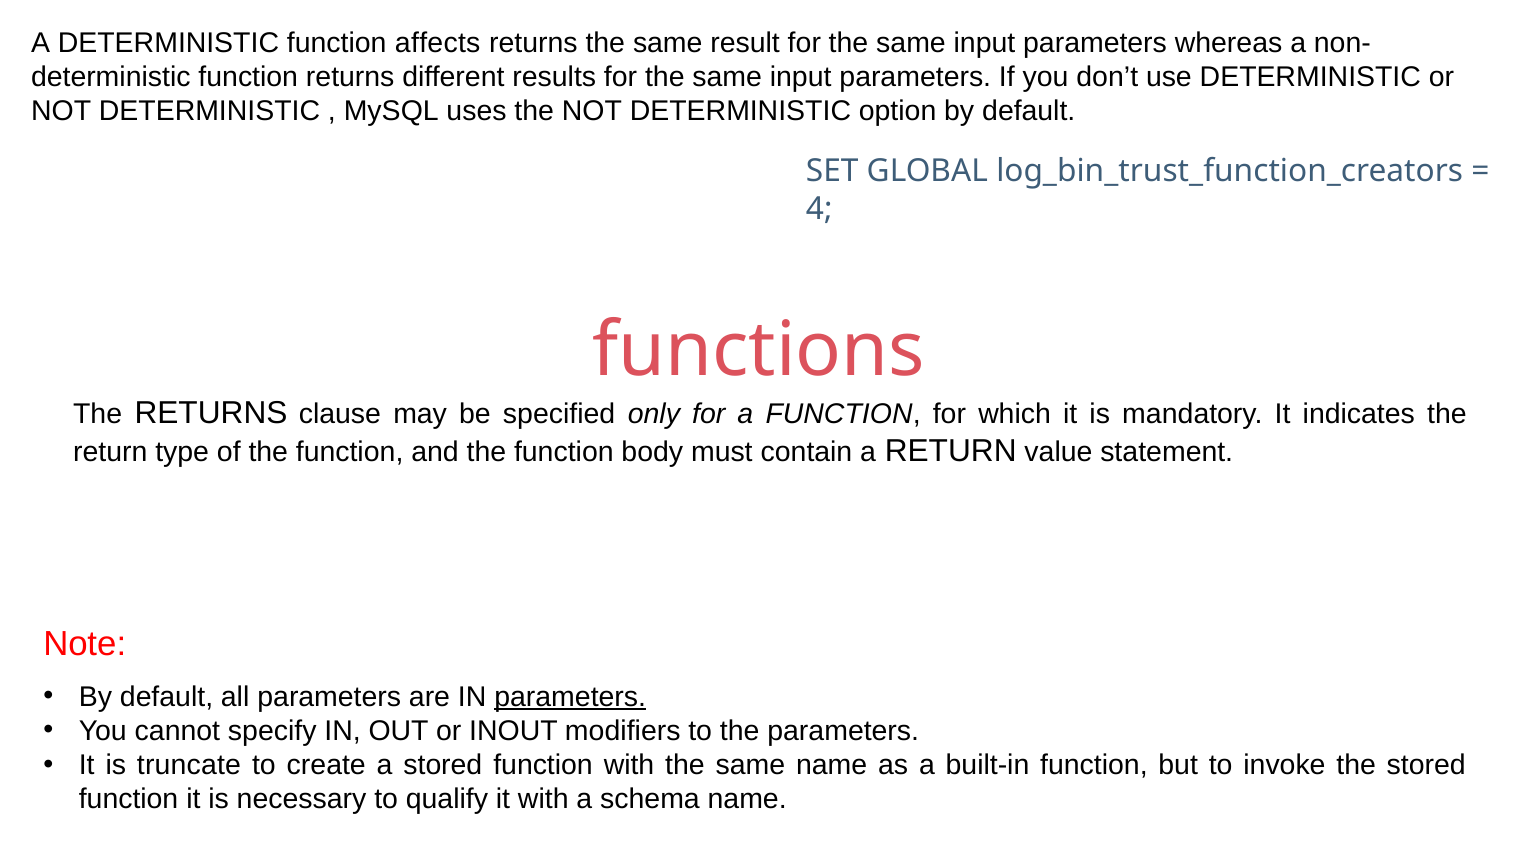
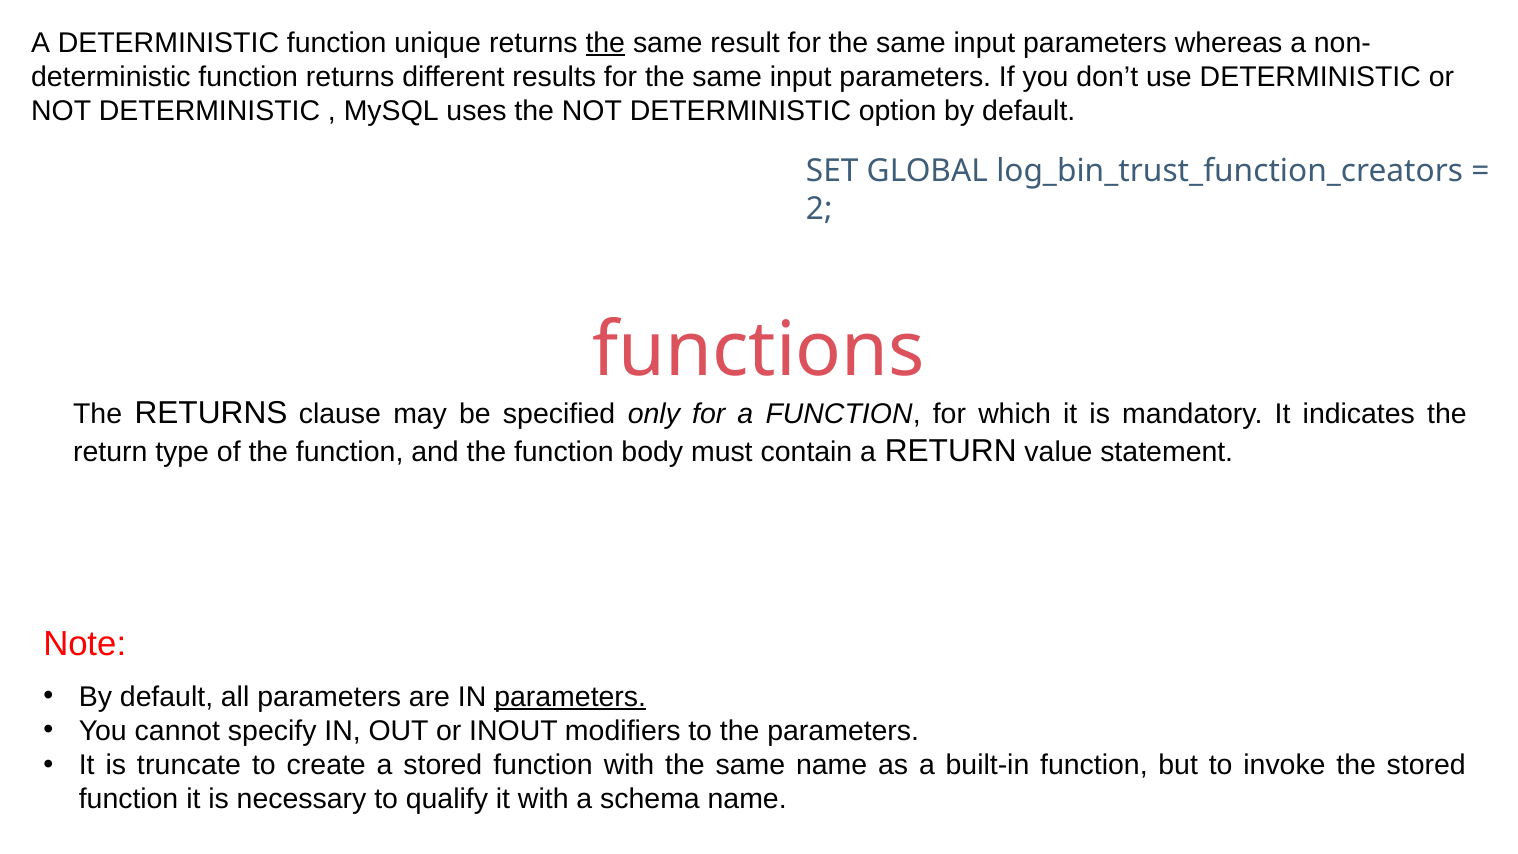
affects: affects -> unique
the at (605, 43) underline: none -> present
4: 4 -> 2
